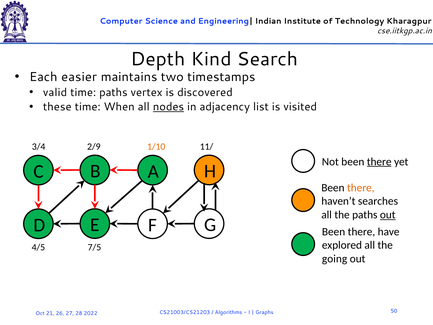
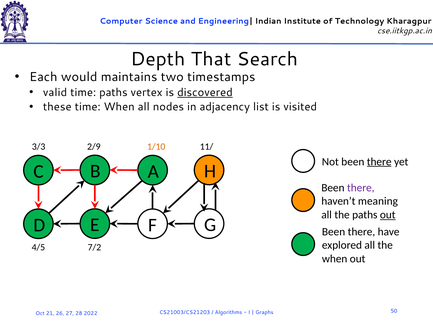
Kind: Kind -> That
easier: easier -> would
discovered underline: none -> present
nodes underline: present -> none
3/4: 3/4 -> 3/3
there at (361, 188) colour: orange -> purple
searches: searches -> meaning
7/5: 7/5 -> 7/2
going at (335, 259): going -> when
